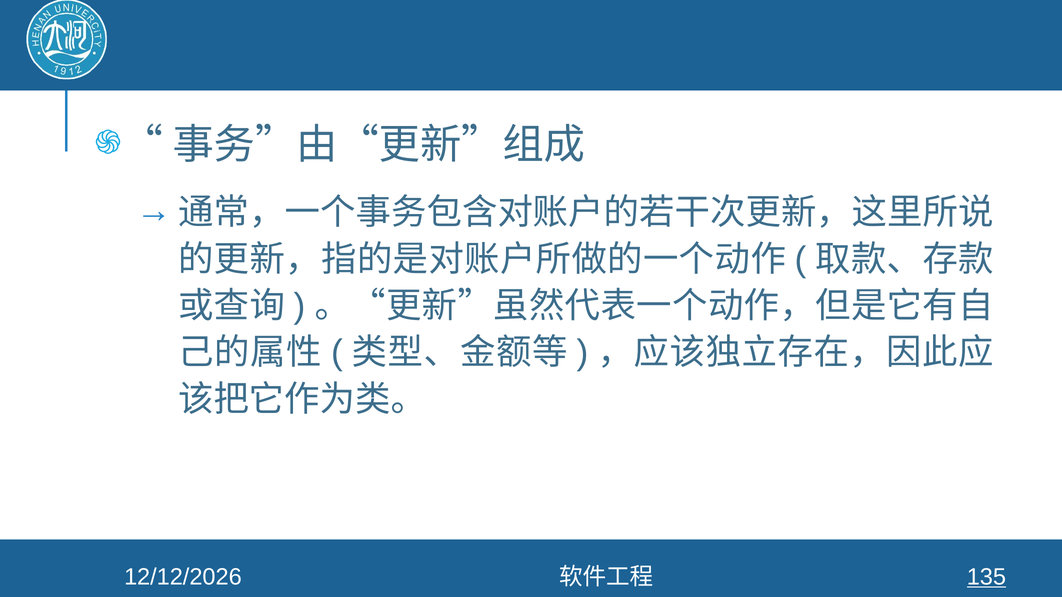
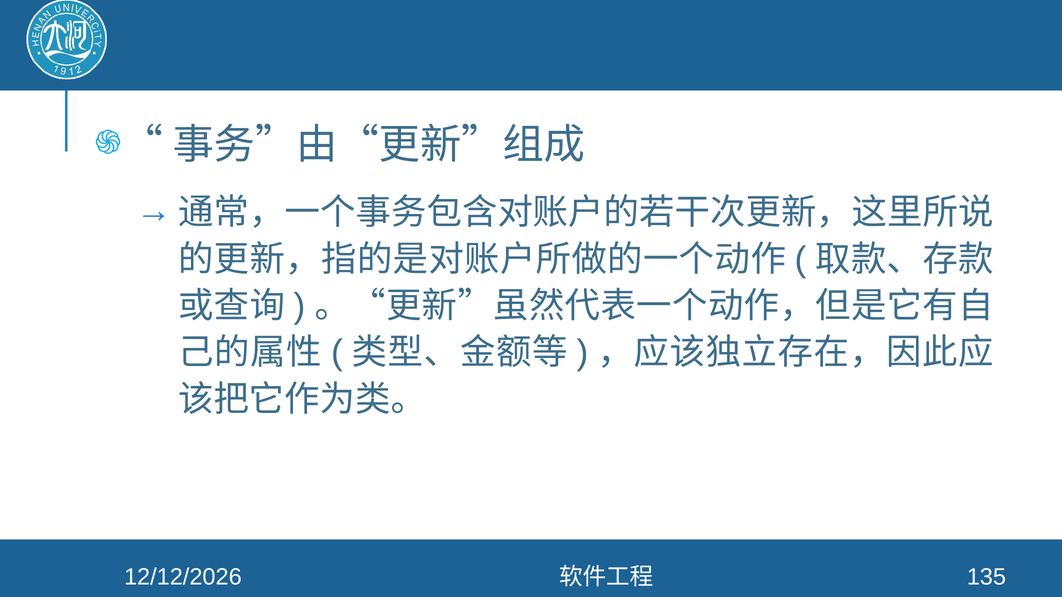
135 underline: present -> none
